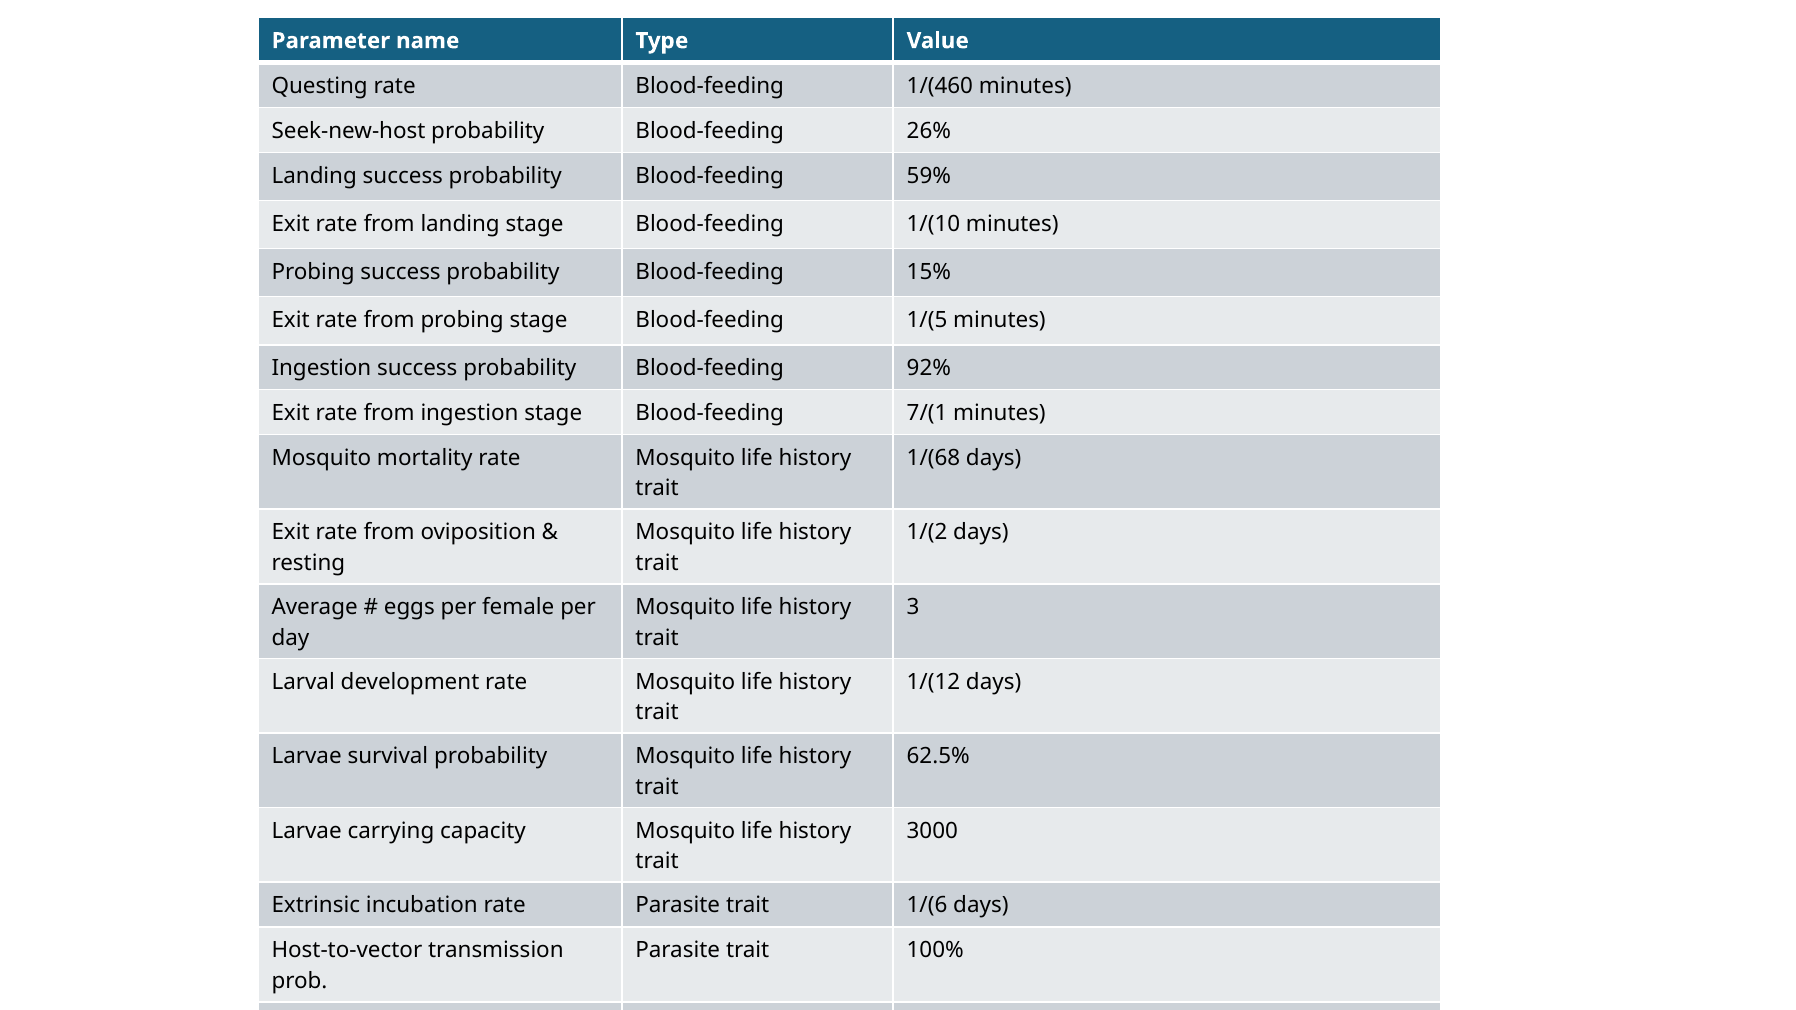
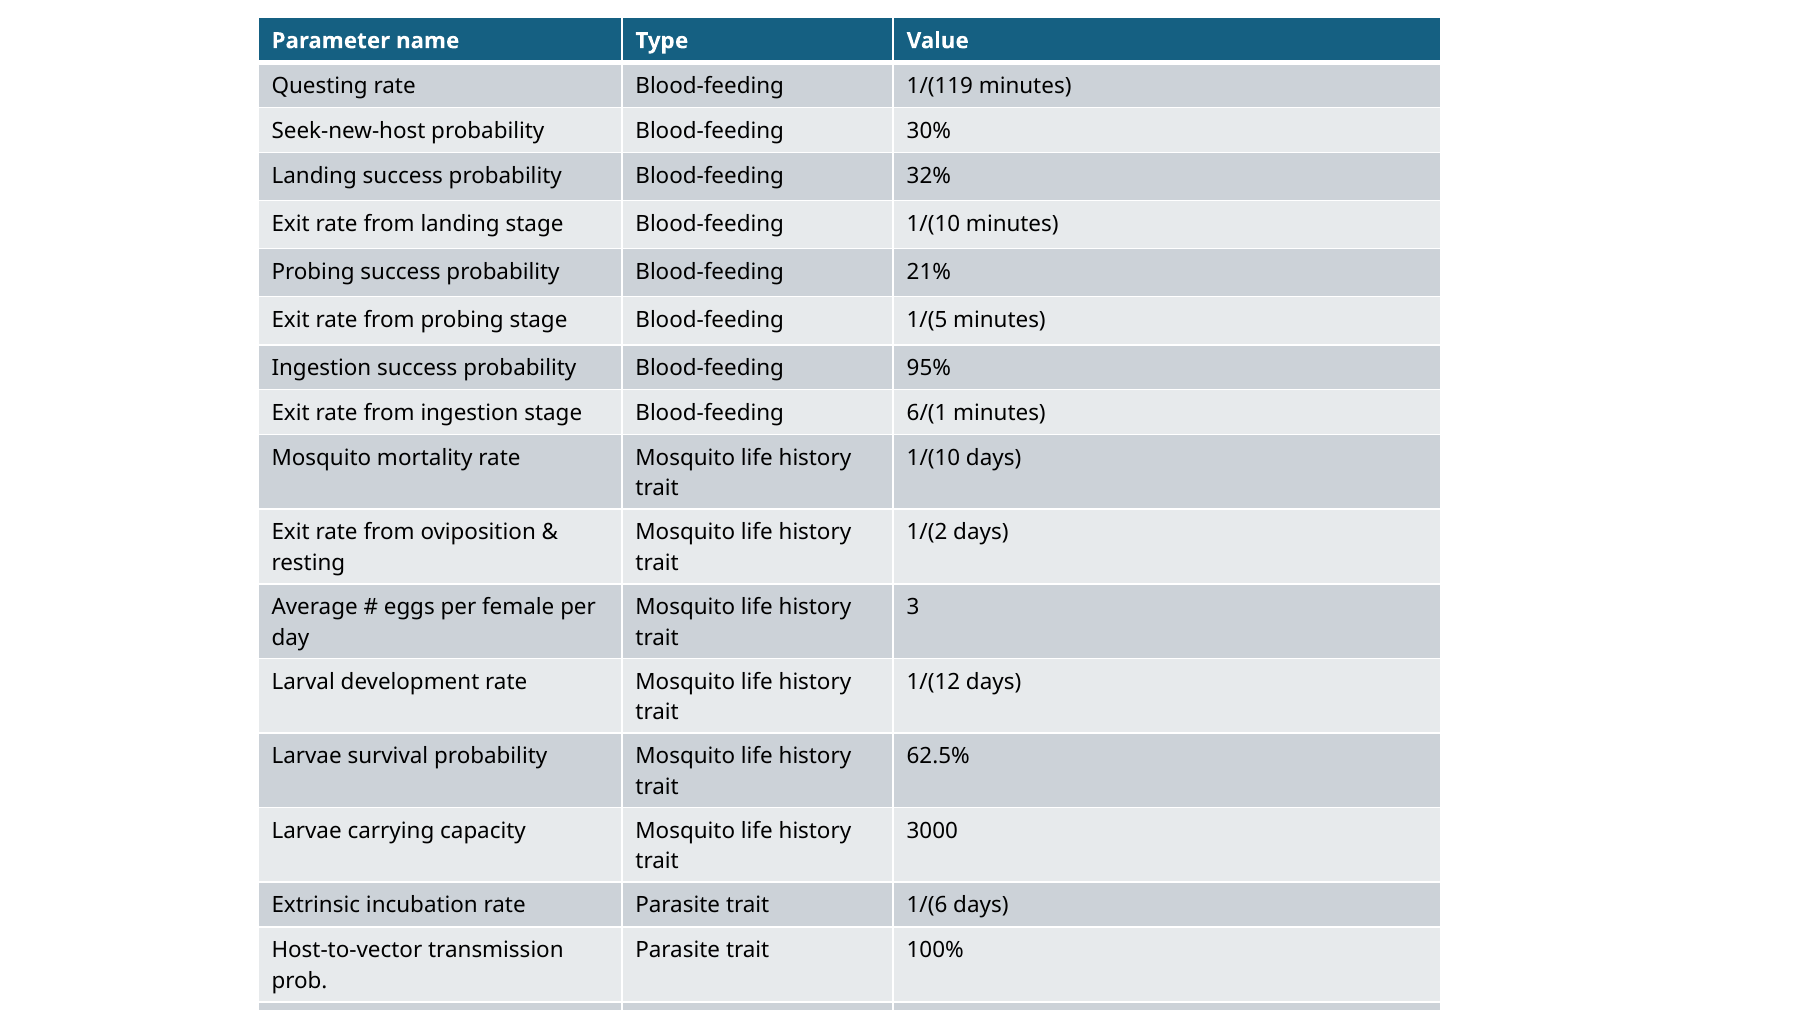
1/(460: 1/(460 -> 1/(119
26%: 26% -> 30%
59%: 59% -> 32%
15%: 15% -> 21%
92%: 92% -> 95%
7/(1: 7/(1 -> 6/(1
1/(68 at (933, 458): 1/(68 -> 1/(10
